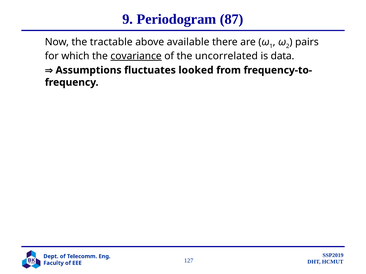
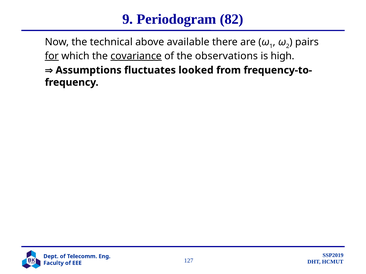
87: 87 -> 82
tractable: tractable -> technical
for underline: none -> present
uncorrelated: uncorrelated -> observations
data: data -> high
